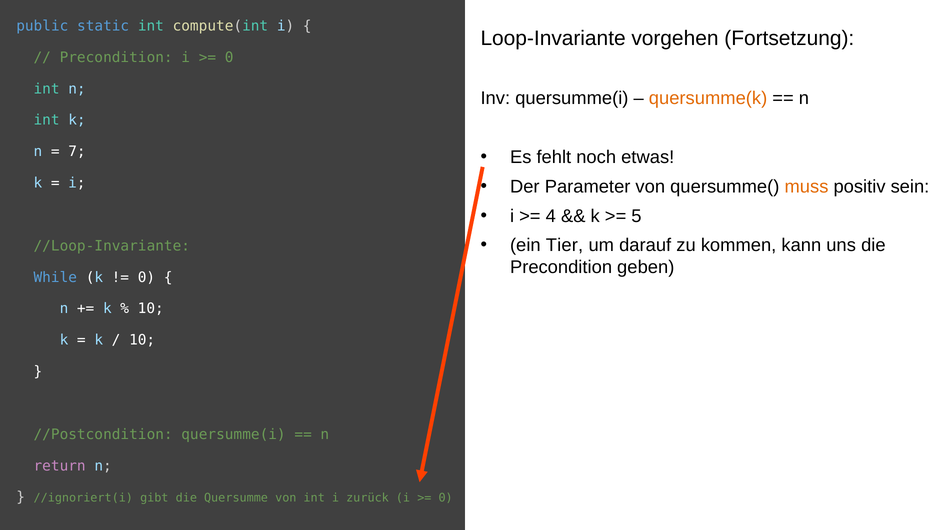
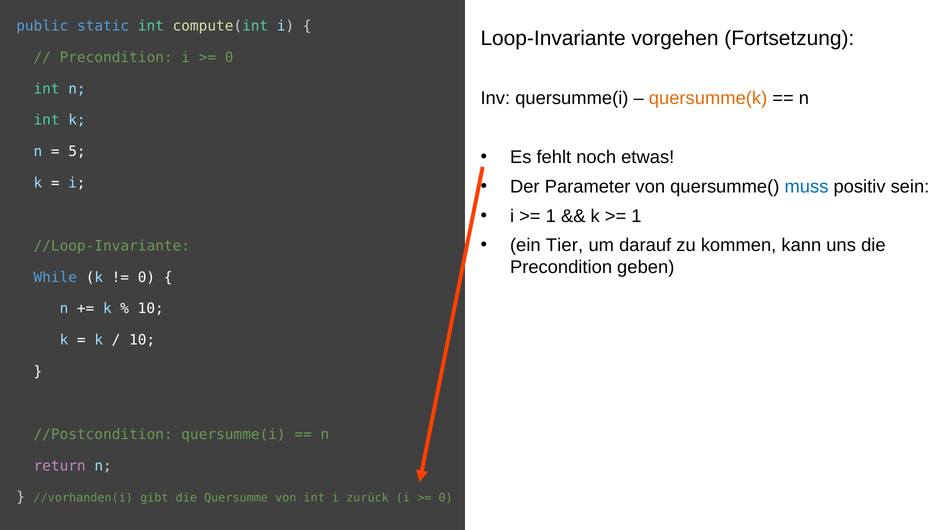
7: 7 -> 5
muss colour: orange -> blue
4 at (551, 216): 4 -> 1
5 at (636, 216): 5 -> 1
//ignoriert(i: //ignoriert(i -> //vorhanden(i
